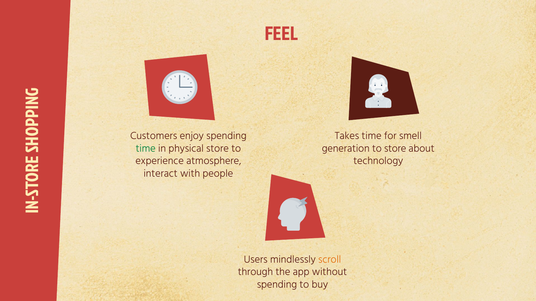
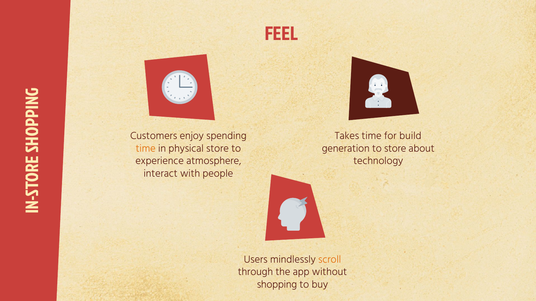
smell: smell -> build
time at (146, 149) colour: green -> orange
spending at (277, 285): spending -> shopping
